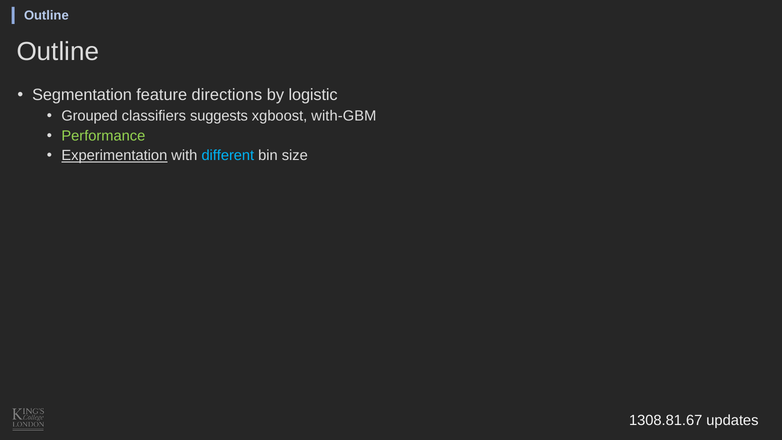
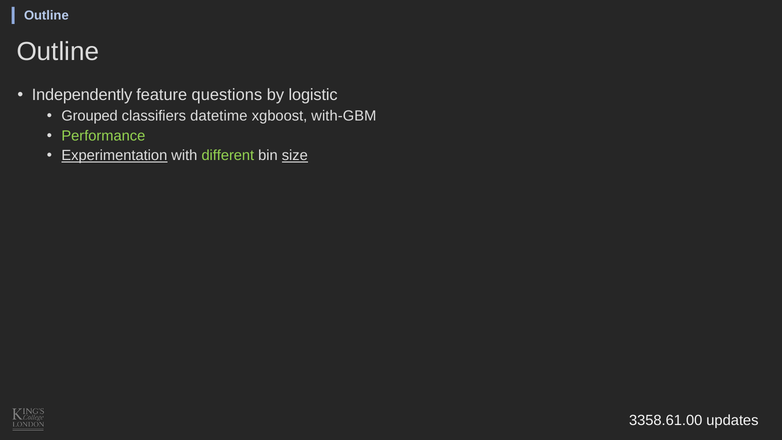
Segmentation: Segmentation -> Independently
directions: directions -> questions
suggests: suggests -> datetime
different colour: light blue -> light green
size underline: none -> present
1308.81.67: 1308.81.67 -> 3358.61.00
